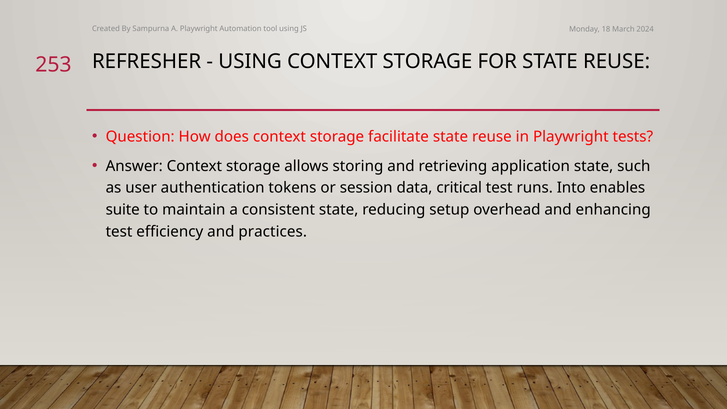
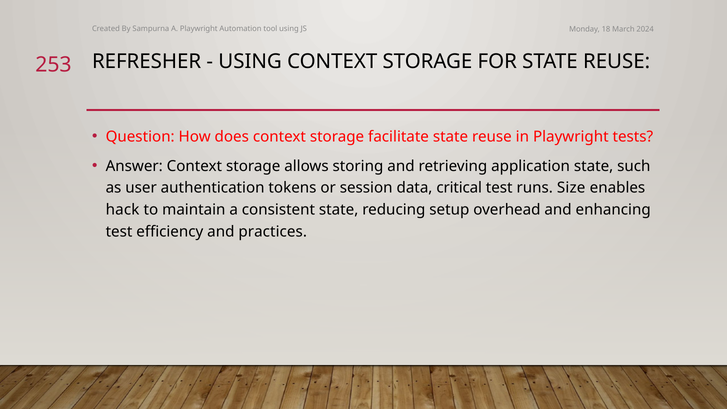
Into: Into -> Size
suite: suite -> hack
